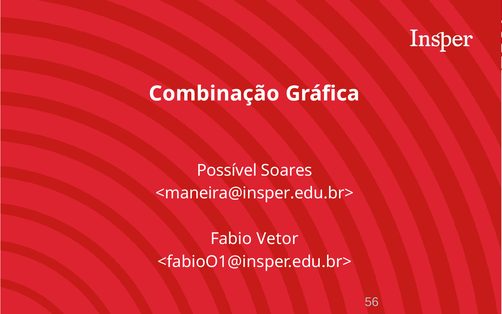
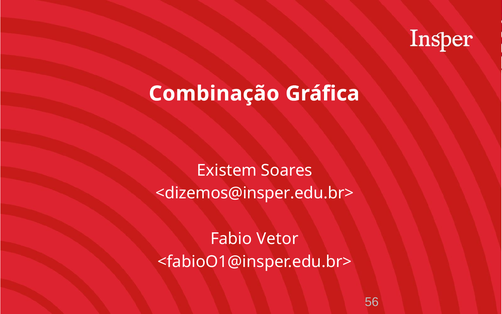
Possível: Possível -> Existem
<maneira@insper.edu.br>: <maneira@insper.edu.br> -> <dizemos@insper.edu.br>
